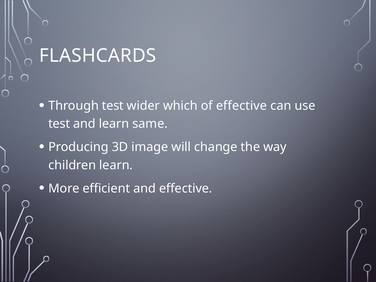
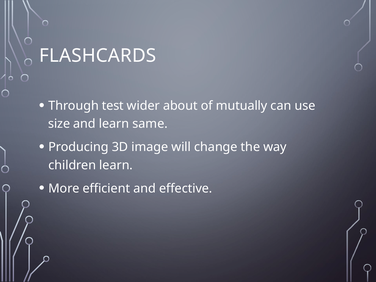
which: which -> about
of effective: effective -> mutually
test at (59, 124): test -> size
